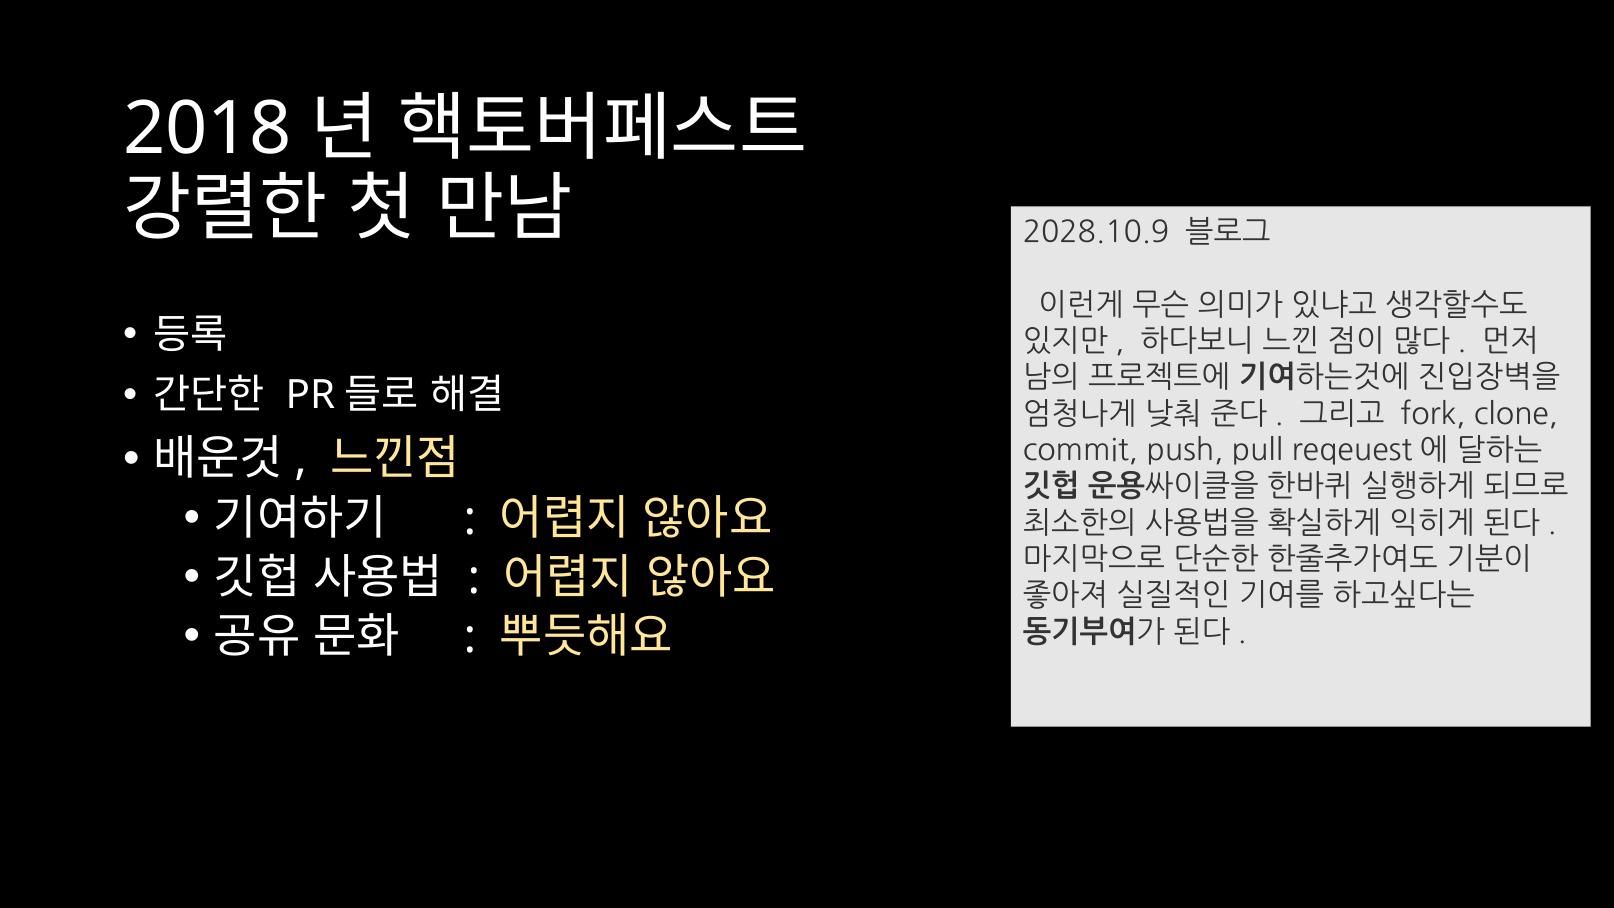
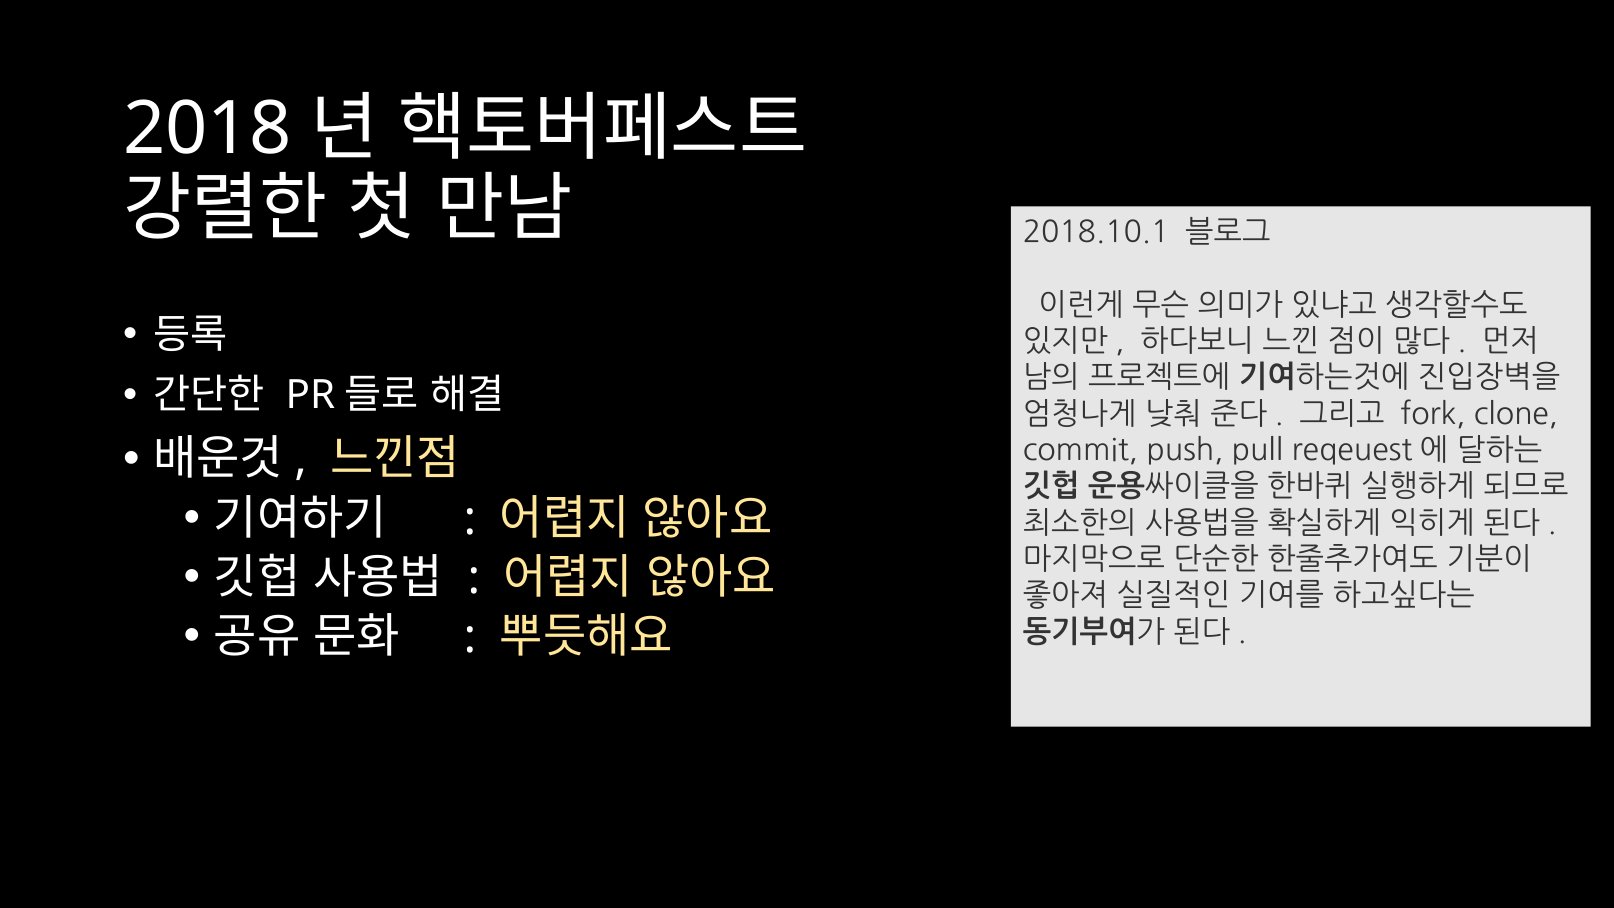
2028.10.9: 2028.10.9 -> 2018.10.1
